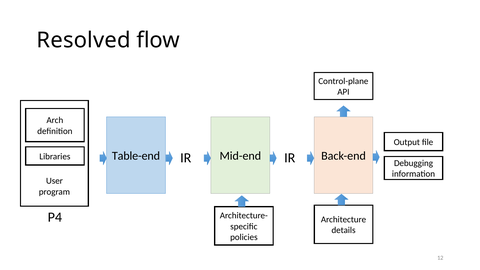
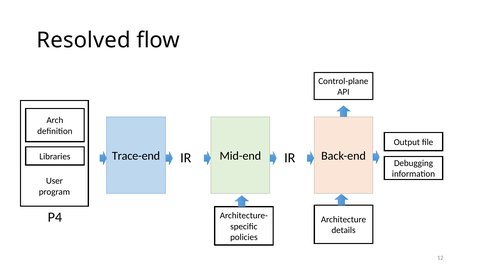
Table-end: Table-end -> Trace-end
